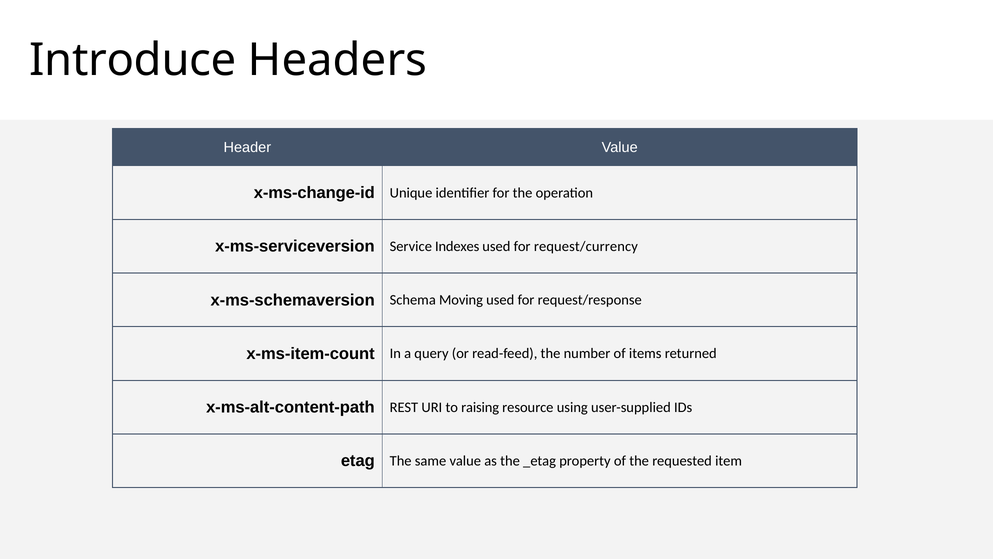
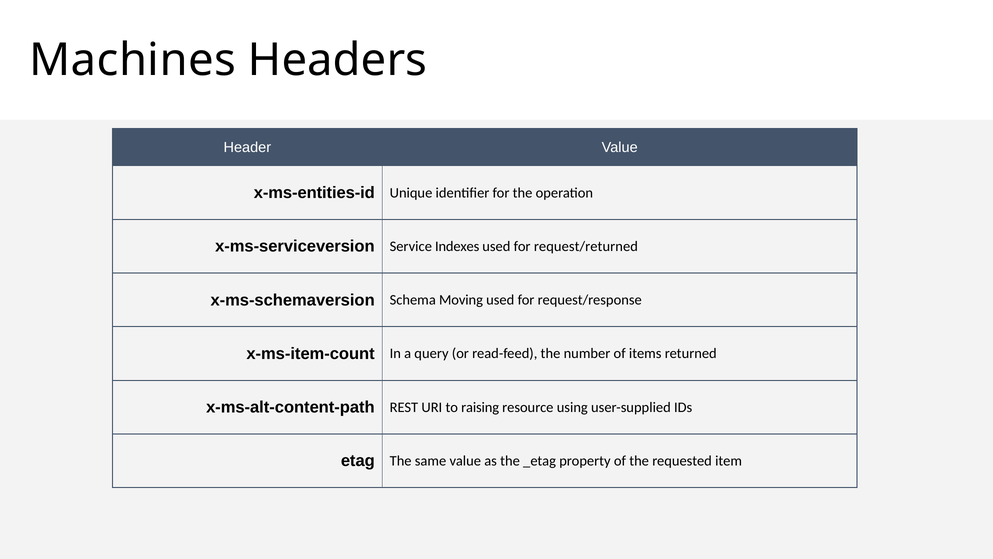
Introduce: Introduce -> Machines
x-ms-change-id: x-ms-change-id -> x-ms-entities-id
request/currency: request/currency -> request/returned
